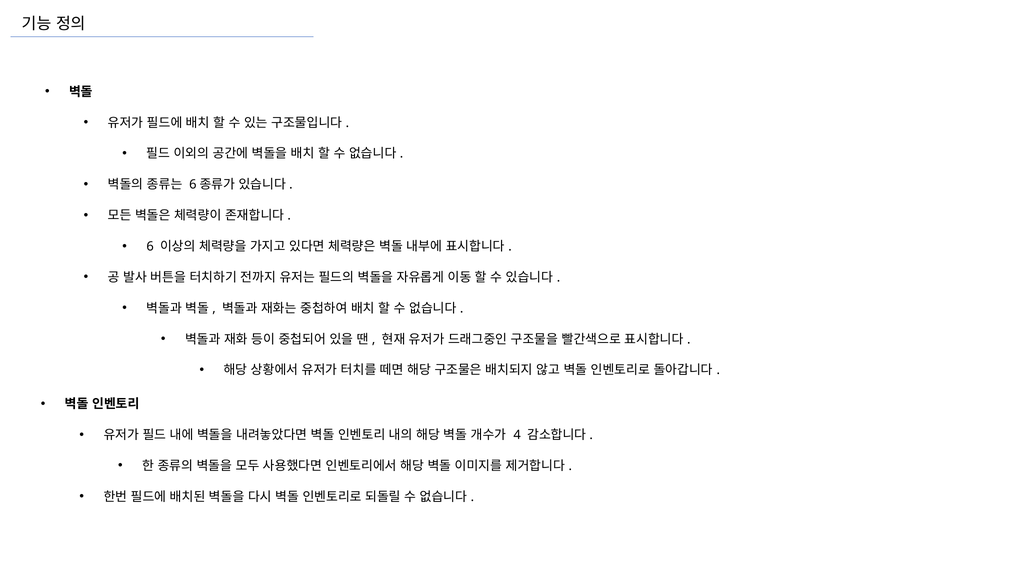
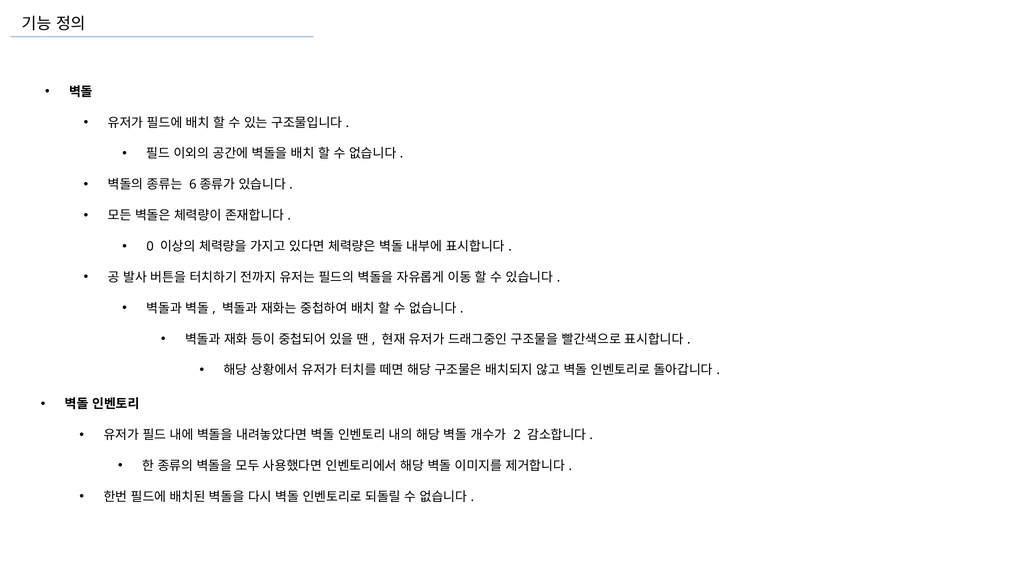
6: 6 -> 0
4: 4 -> 2
